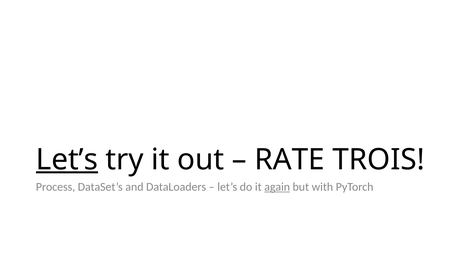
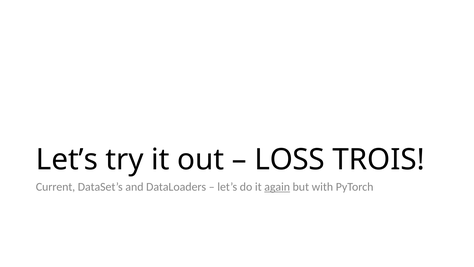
Let’s at (67, 159) underline: present -> none
RATE: RATE -> LOSS
Process: Process -> Current
